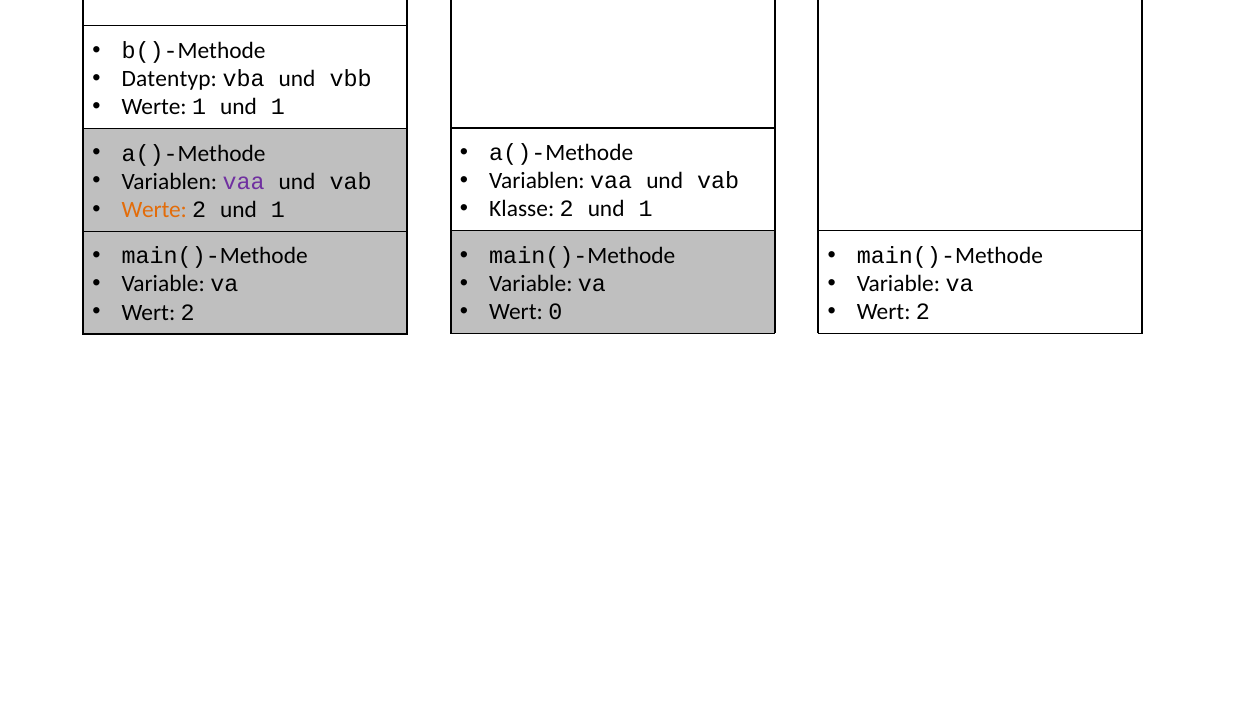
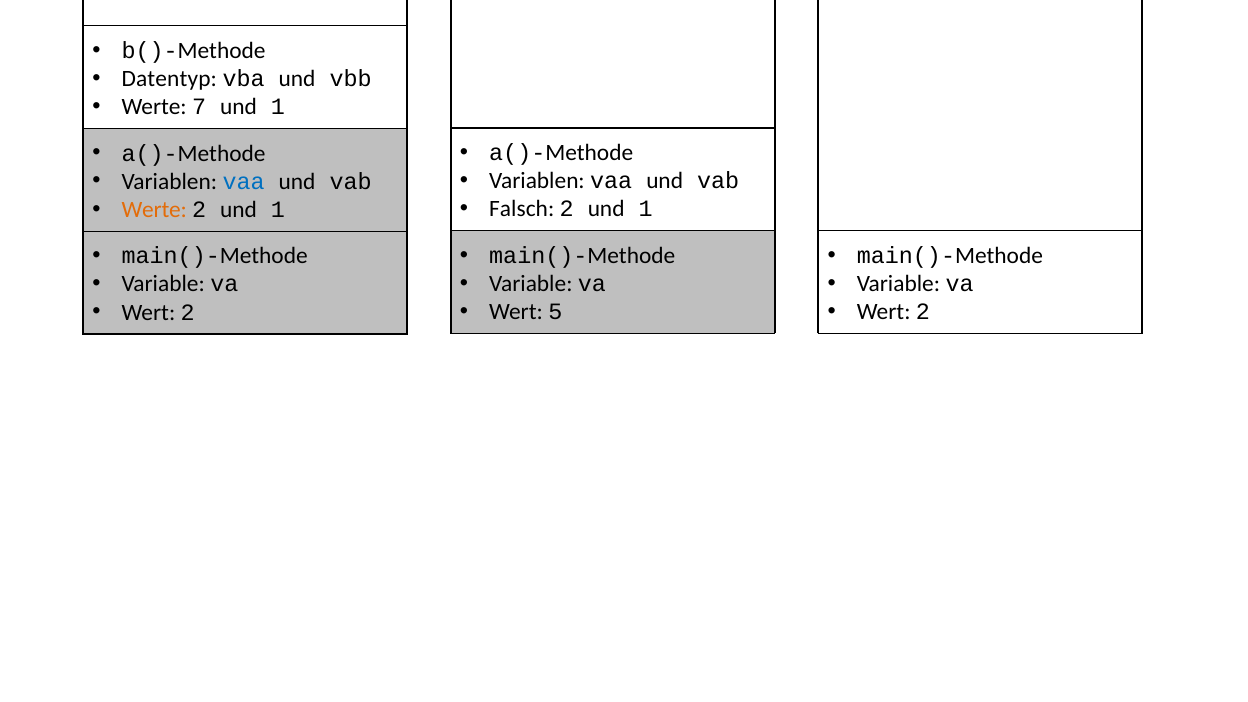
Werte 1: 1 -> 7
vaa at (244, 182) colour: purple -> blue
Klasse: Klasse -> Falsch
0: 0 -> 5
